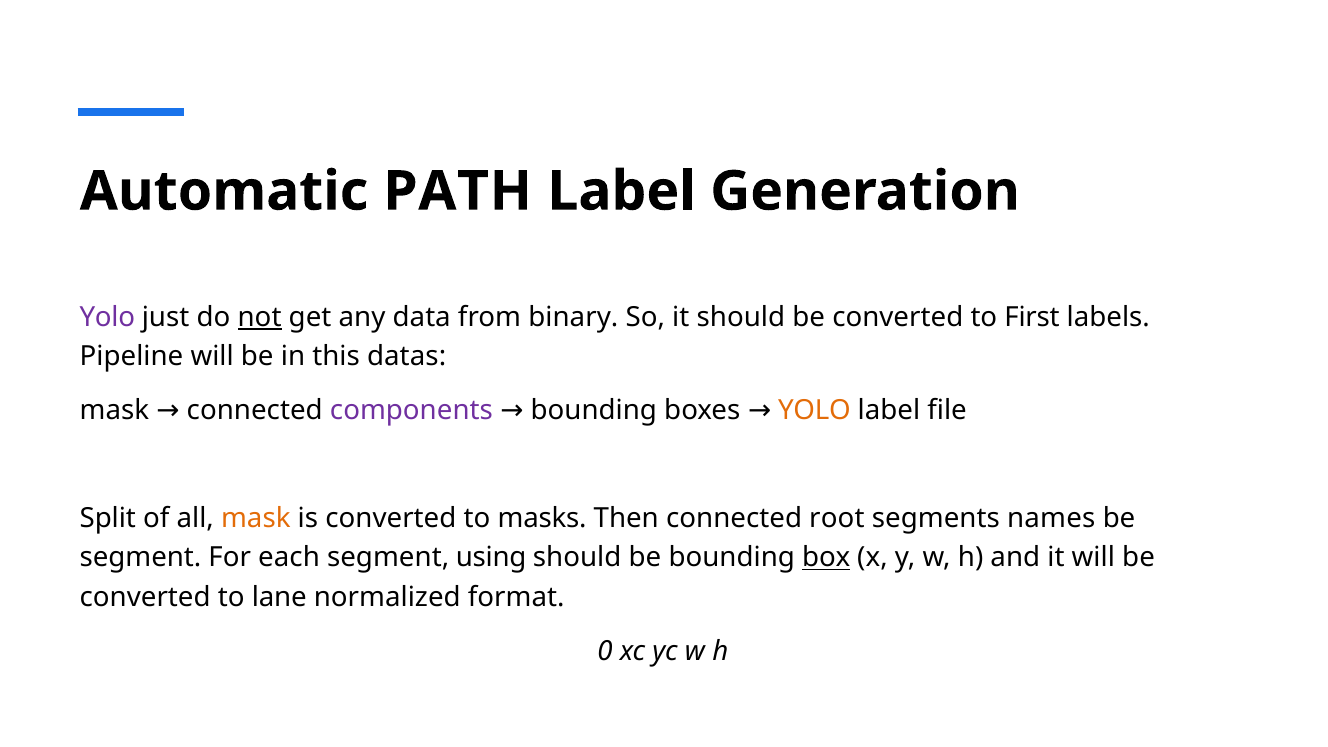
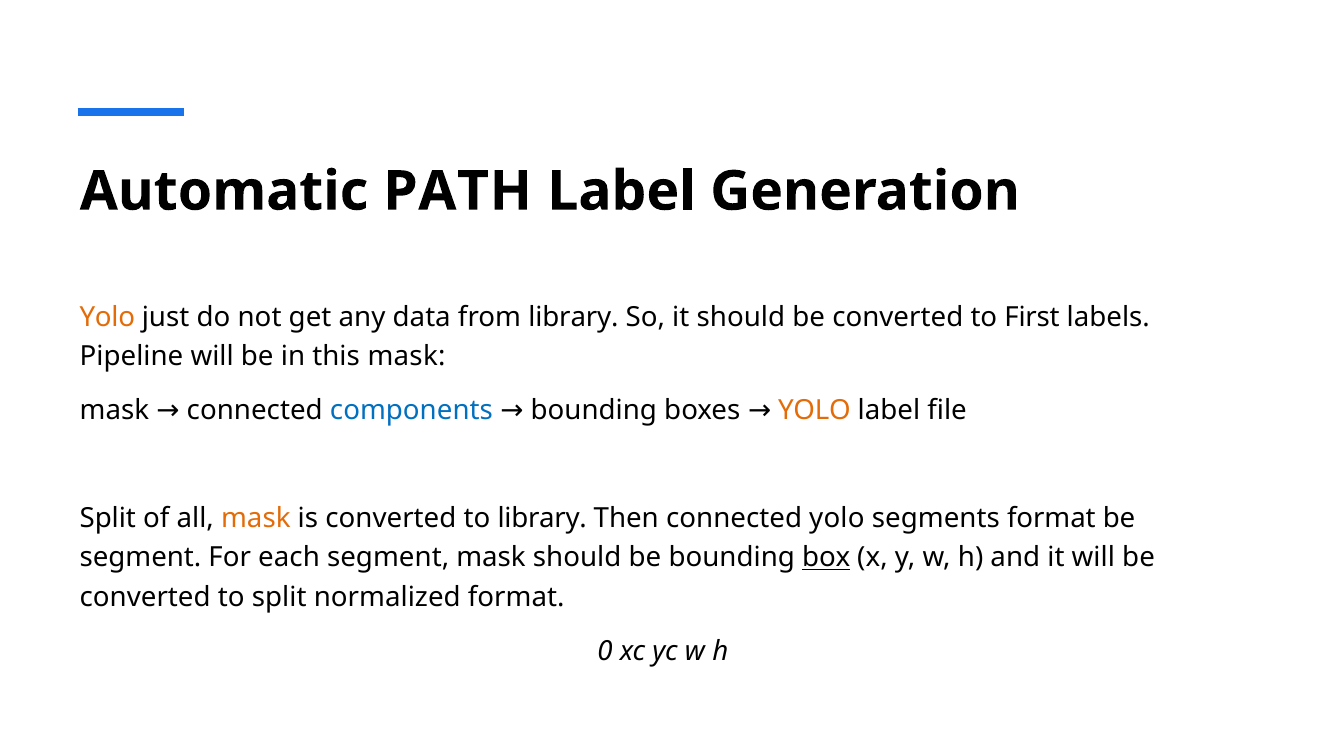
Yolo at (107, 317) colour: purple -> orange
not underline: present -> none
from binary: binary -> library
this datas: datas -> mask
components colour: purple -> blue
to masks: masks -> library
connected root: root -> yolo
segments names: names -> format
segment using: using -> mask
to lane: lane -> split
